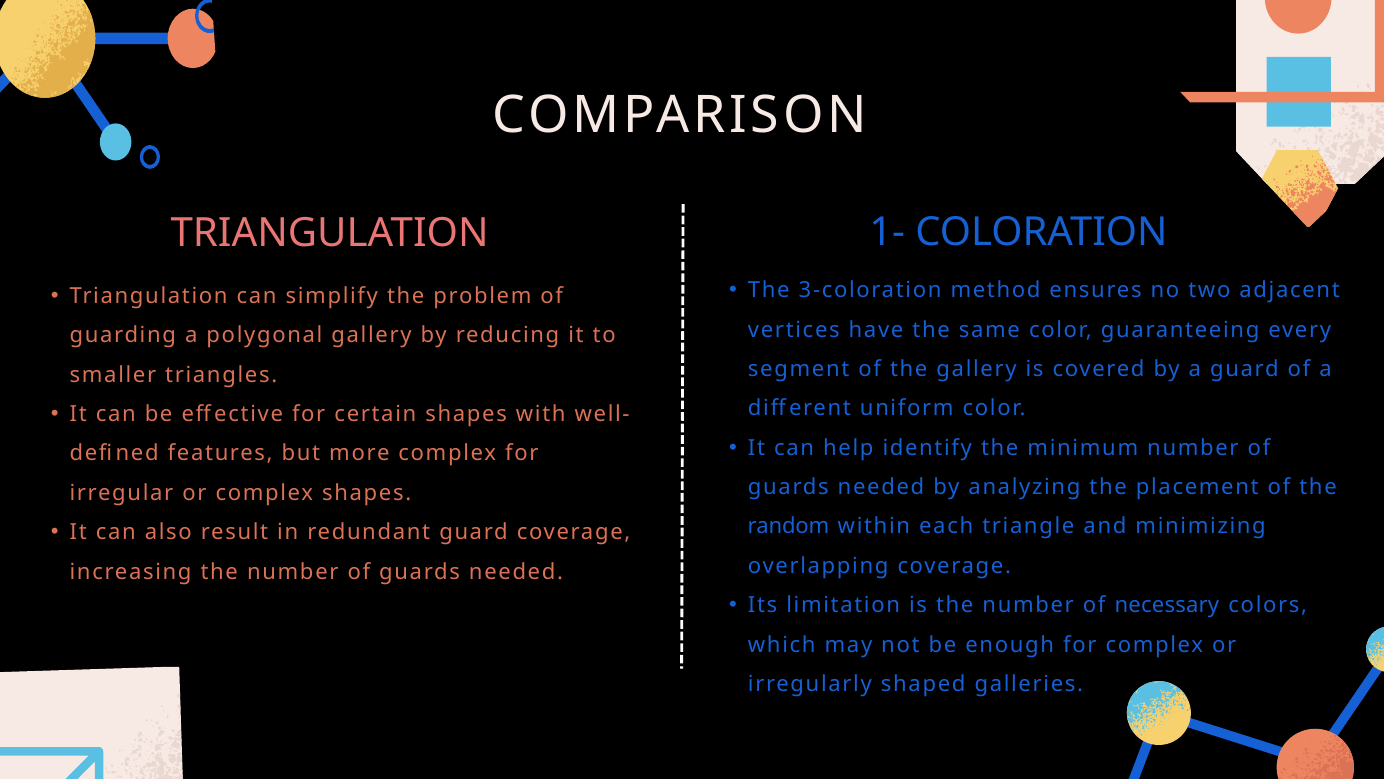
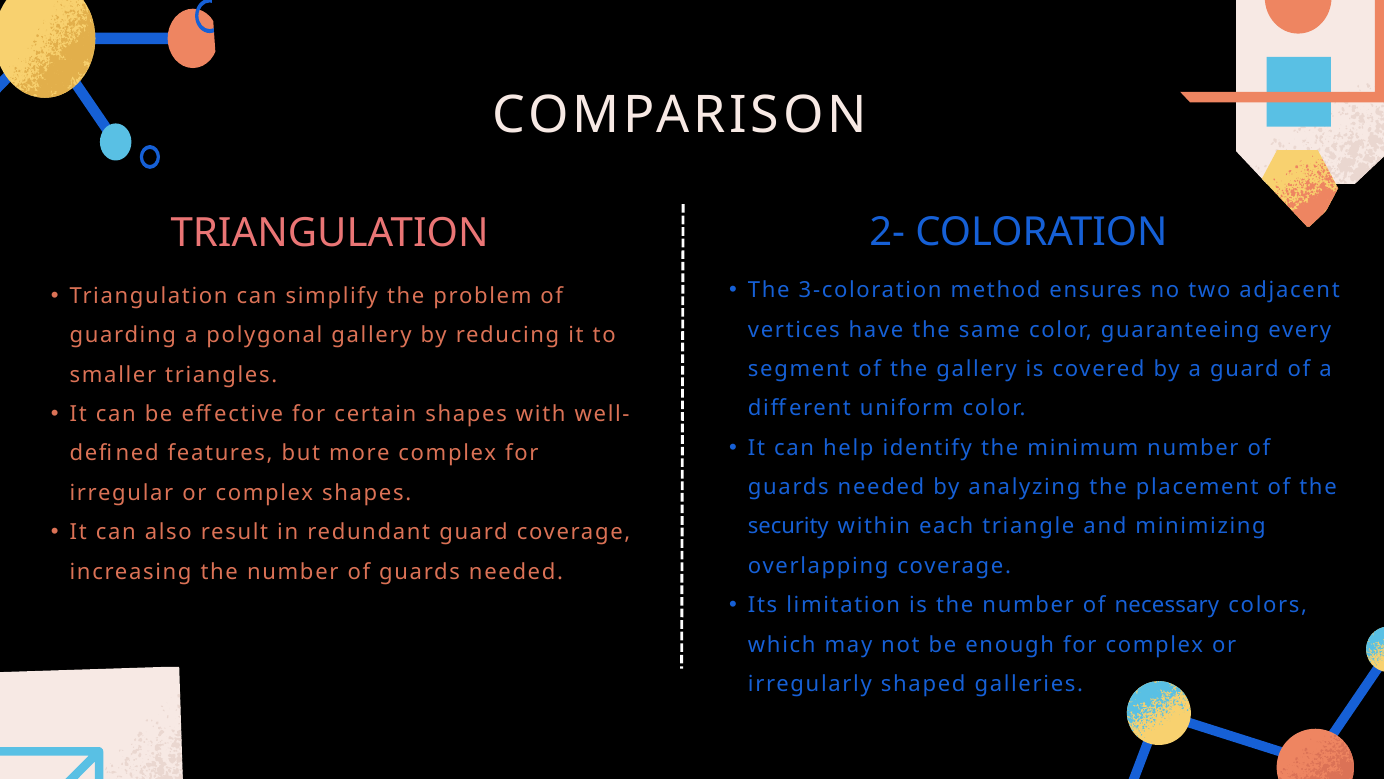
1-: 1- -> 2-
random: random -> security
